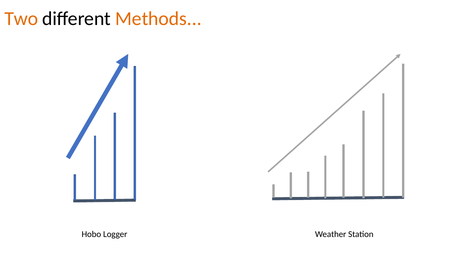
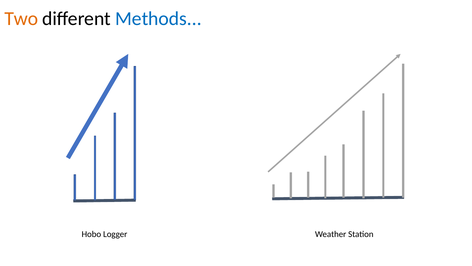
Methods colour: orange -> blue
